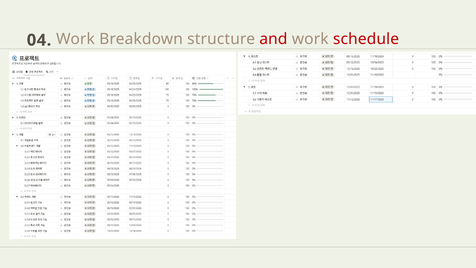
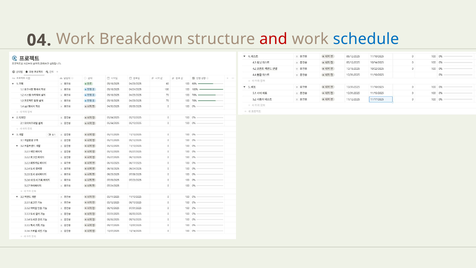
schedule colour: red -> blue
